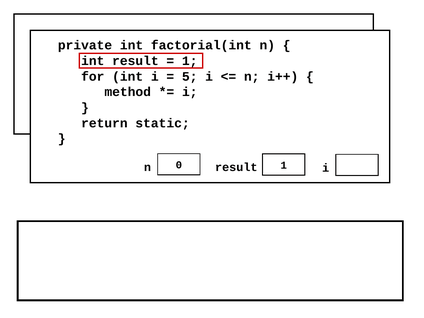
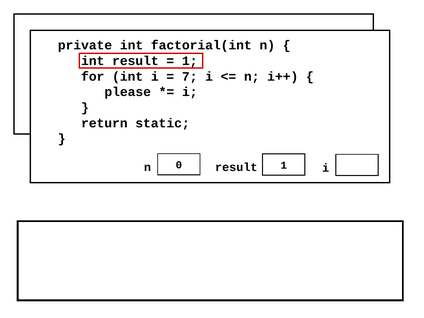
5: 5 -> 7
method: method -> please
